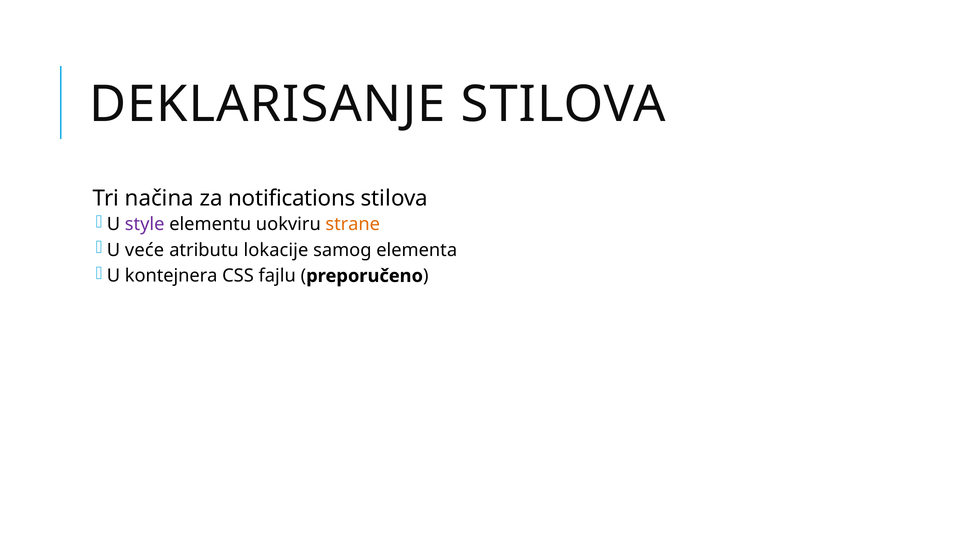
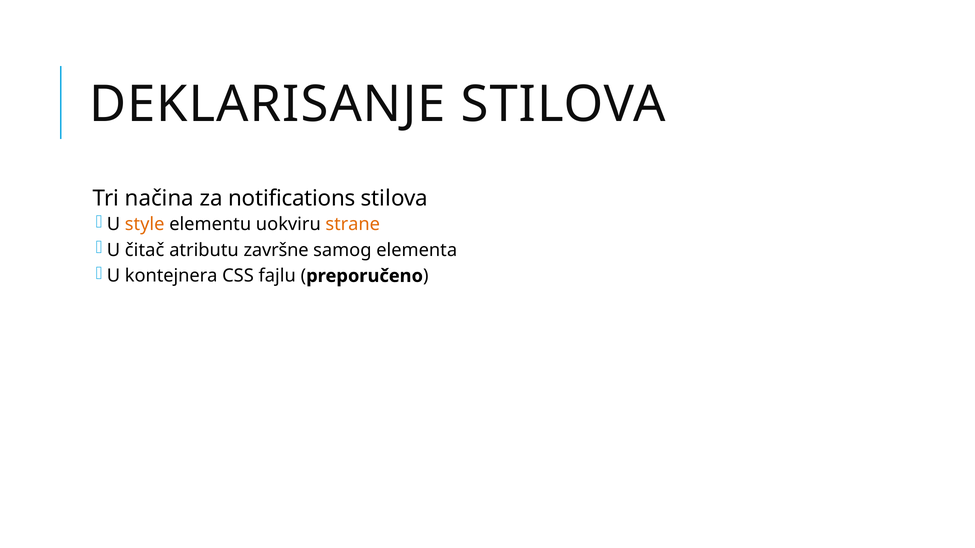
style colour: purple -> orange
veće: veće -> čitač
lokacije: lokacije -> završne
